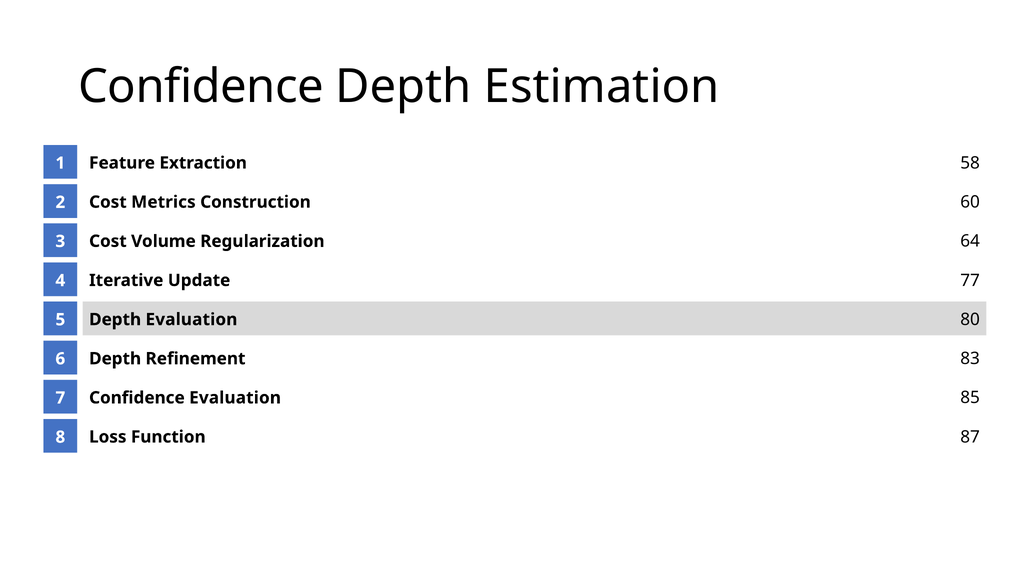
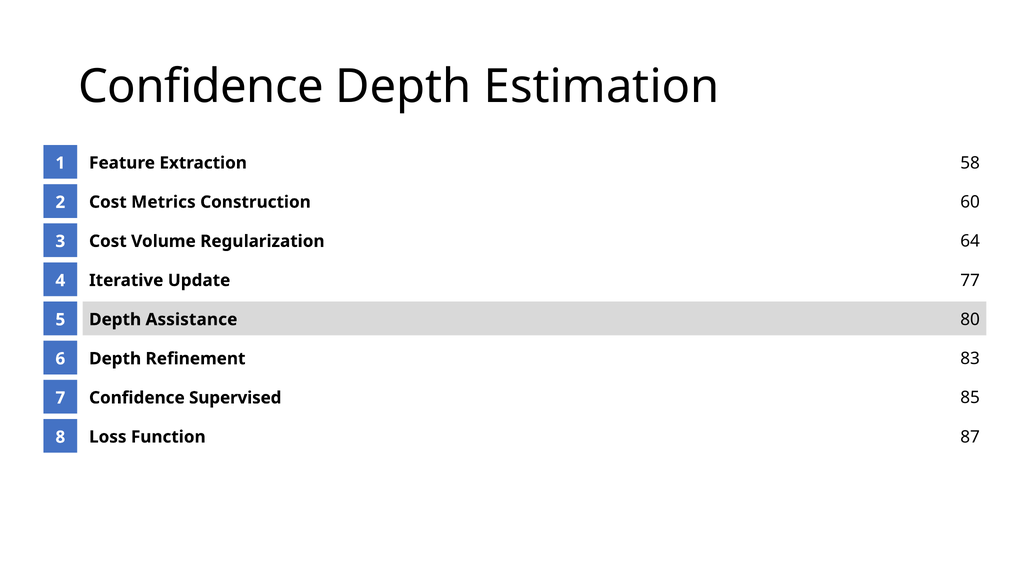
Depth Evaluation: Evaluation -> Assistance
Confidence Evaluation: Evaluation -> Supervised
